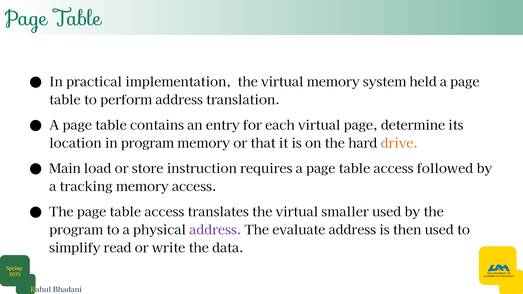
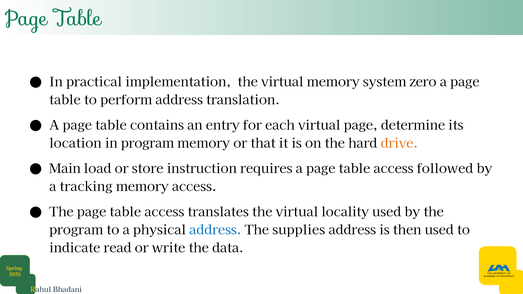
held: held -> zero
smaller: smaller -> locality
address at (215, 230) colour: purple -> blue
evaluate: evaluate -> supplies
simplify: simplify -> indicate
